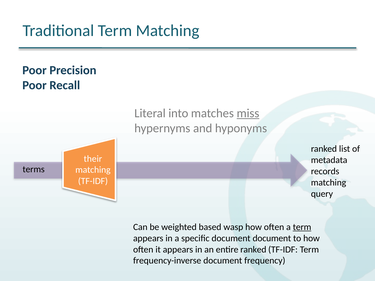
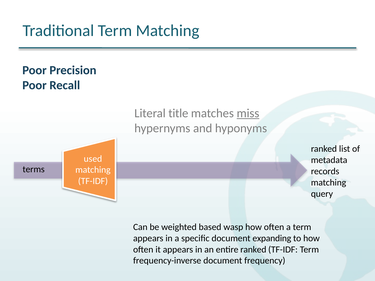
into: into -> title
their: their -> used
term at (302, 227) underline: present -> none
document document: document -> expanding
